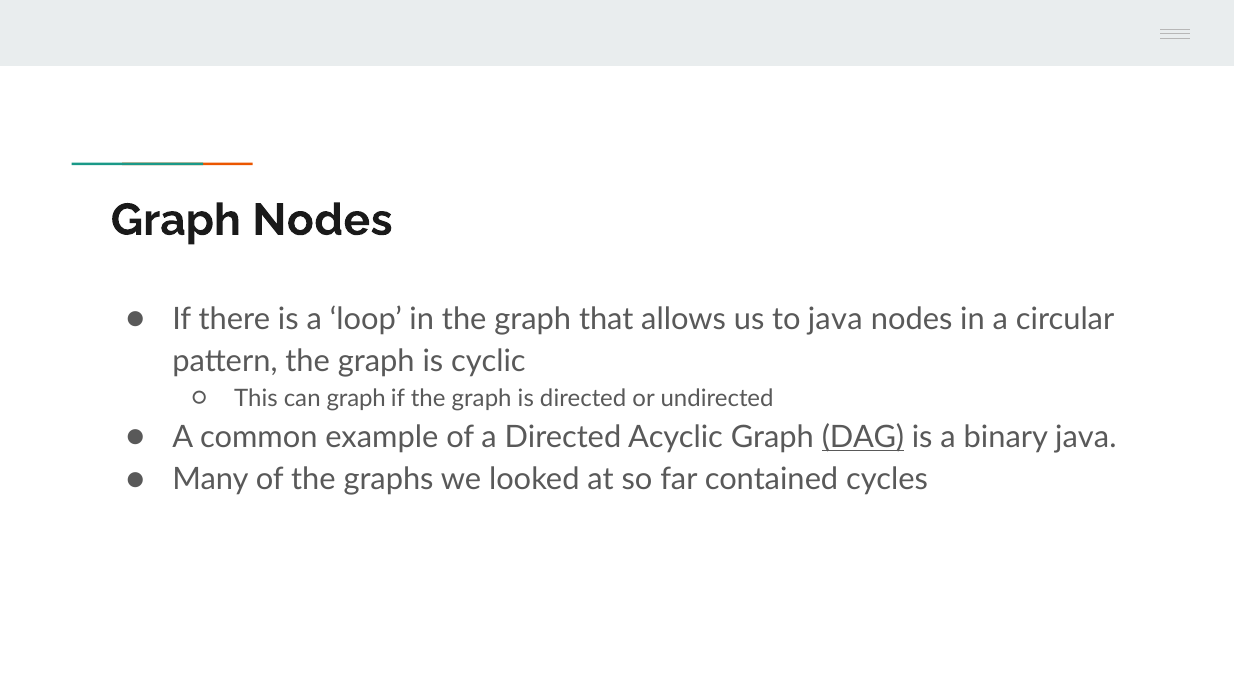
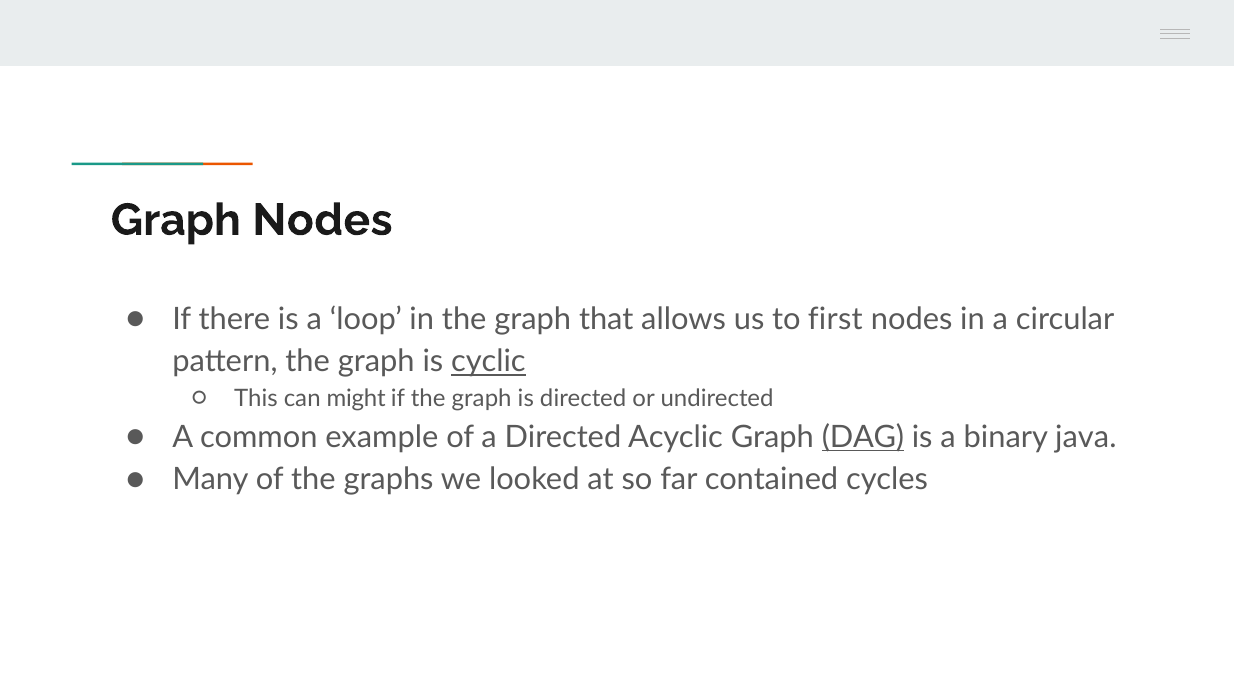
to java: java -> first
cyclic underline: none -> present
can graph: graph -> might
